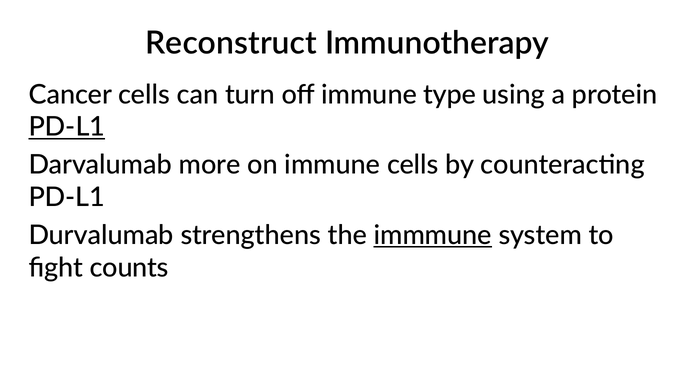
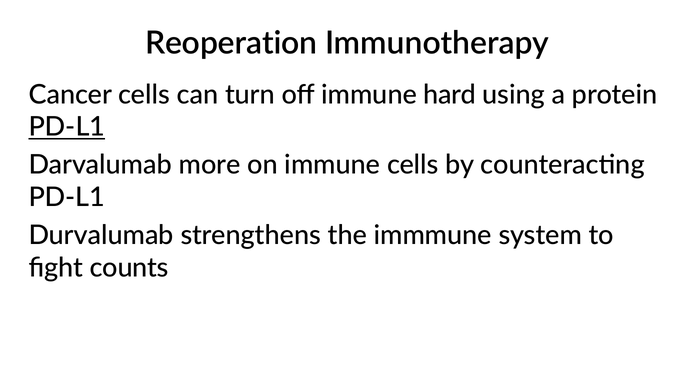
Reconstruct: Reconstruct -> Reoperation
type: type -> hard
immmune underline: present -> none
